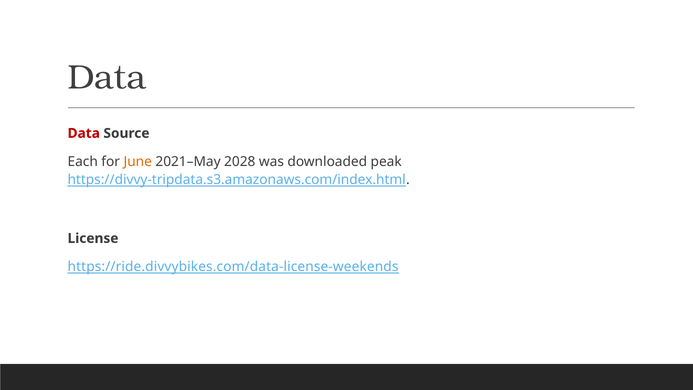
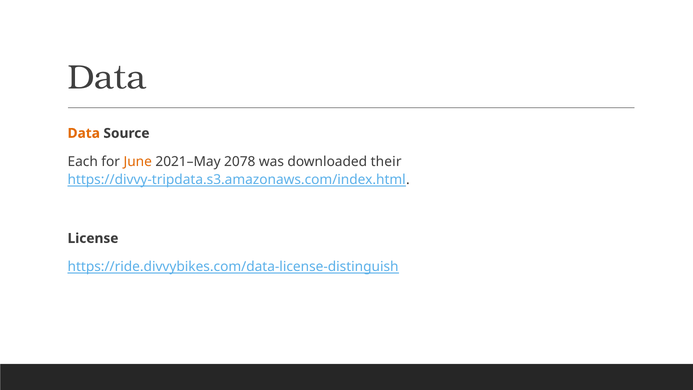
Data at (84, 133) colour: red -> orange
2028: 2028 -> 2078
peak: peak -> their
https://ride.divvybikes.com/data-license-weekends: https://ride.divvybikes.com/data-license-weekends -> https://ride.divvybikes.com/data-license-distinguish
